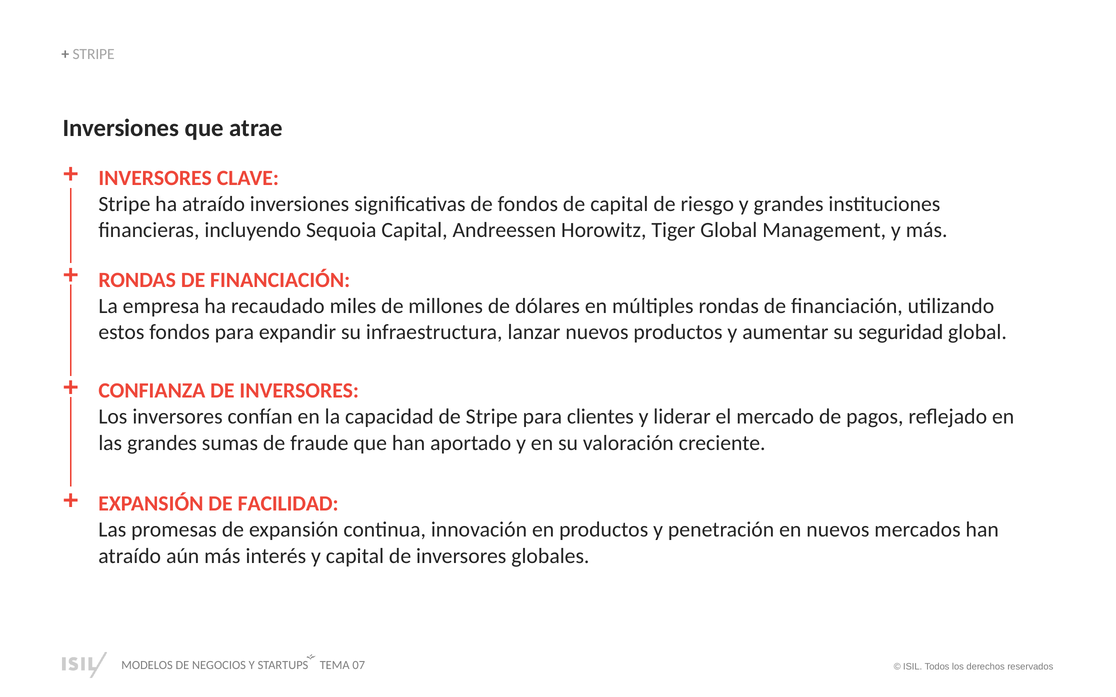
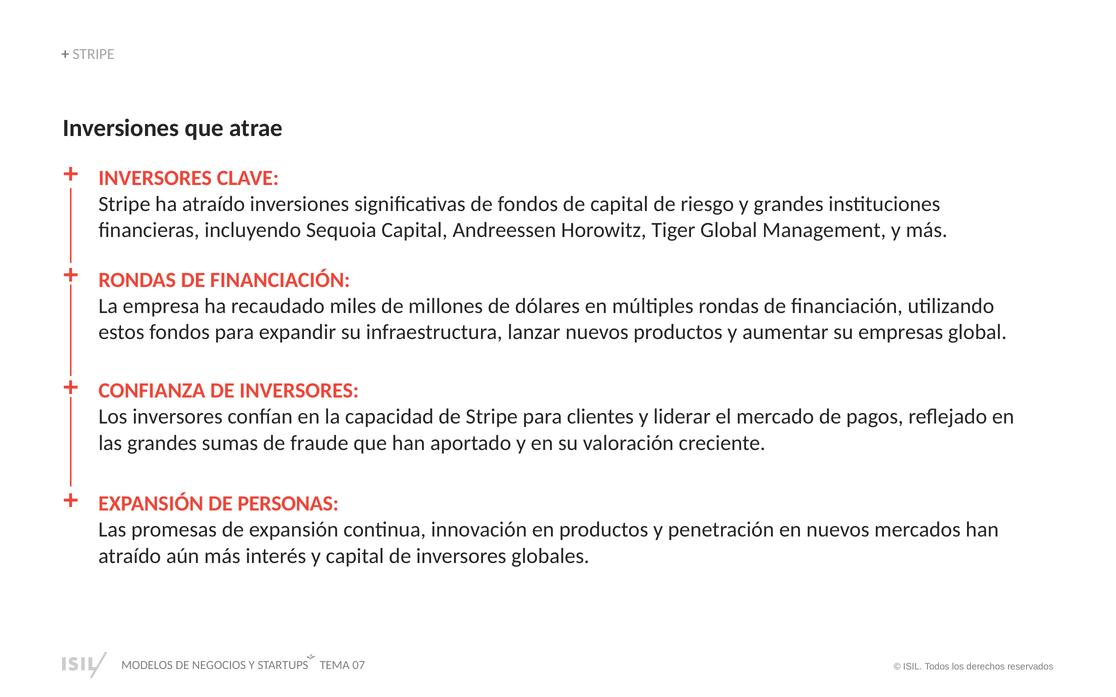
seguridad: seguridad -> empresas
FACILIDAD: FACILIDAD -> PERSONAS
